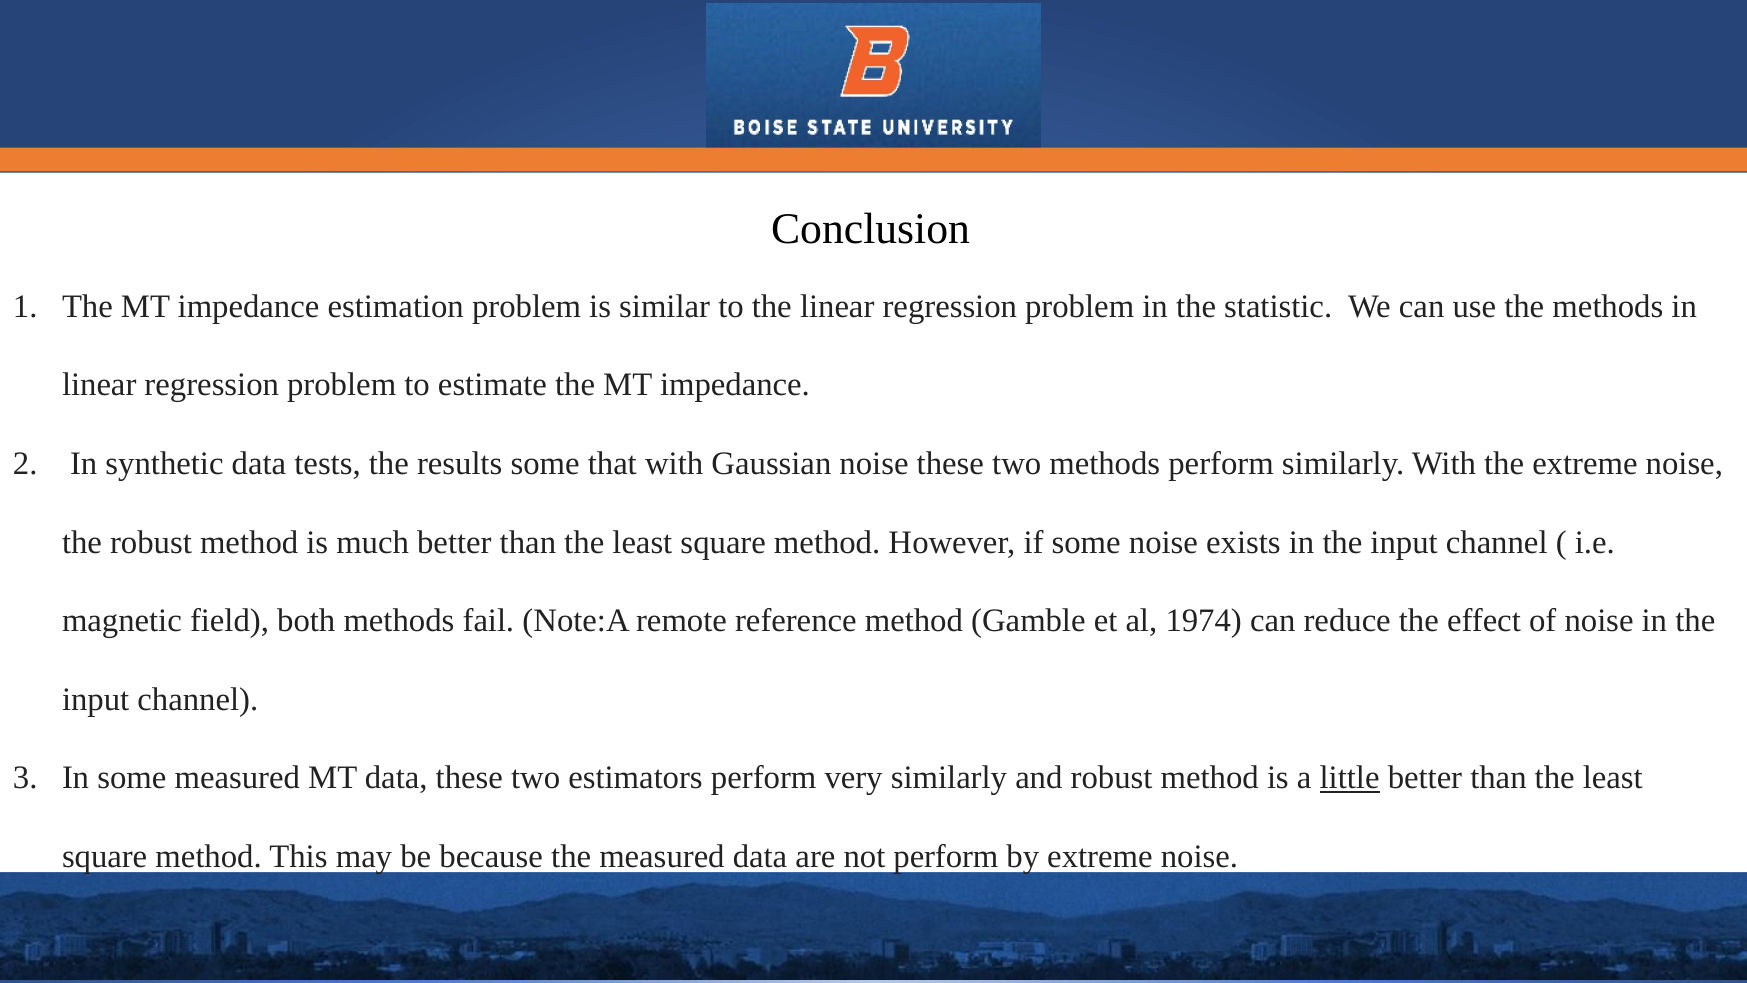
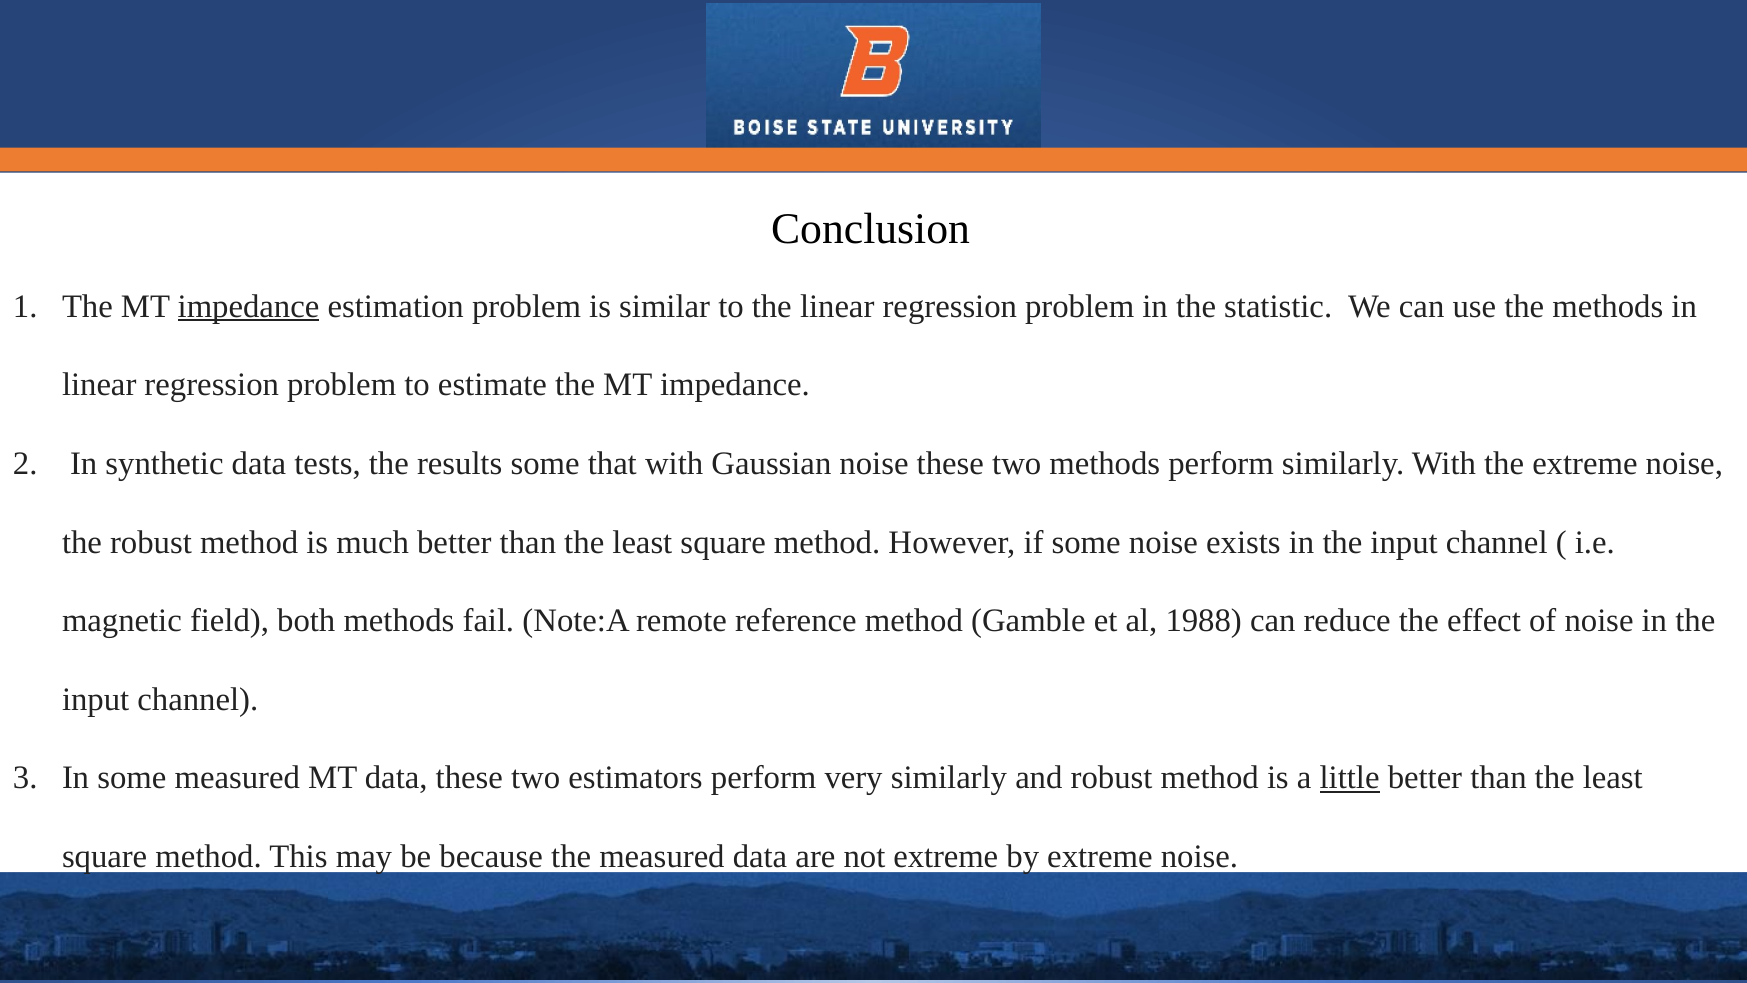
impedance at (249, 306) underline: none -> present
1974: 1974 -> 1988
not perform: perform -> extreme
